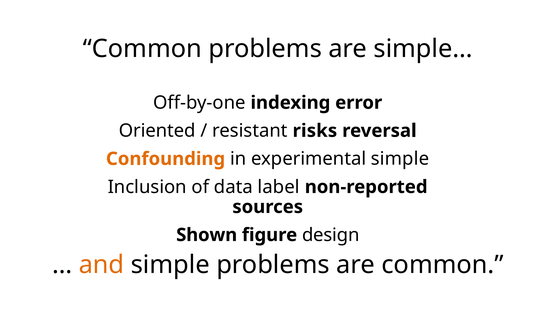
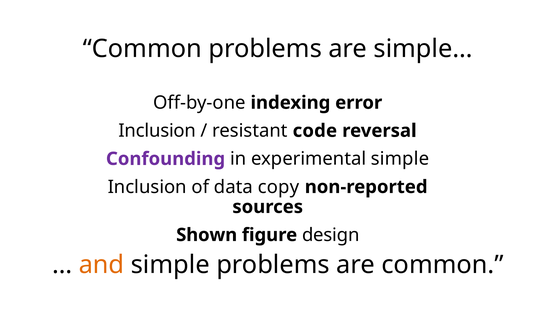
Oriented at (157, 131): Oriented -> Inclusion
risks: risks -> code
Confounding colour: orange -> purple
label: label -> copy
